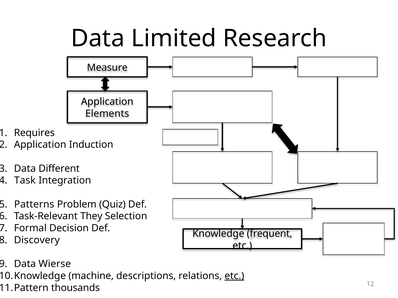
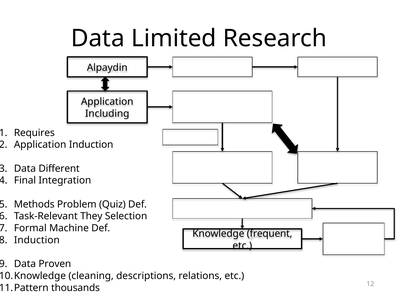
Measure: Measure -> Alpaydin
Elements: Elements -> Including
Task: Task -> Final
Patterns: Patterns -> Methods
Decision: Decision -> Machine
Discovery at (37, 240): Discovery -> Induction
Wierse: Wierse -> Proven
machine: machine -> cleaning
etc at (234, 276) underline: present -> none
